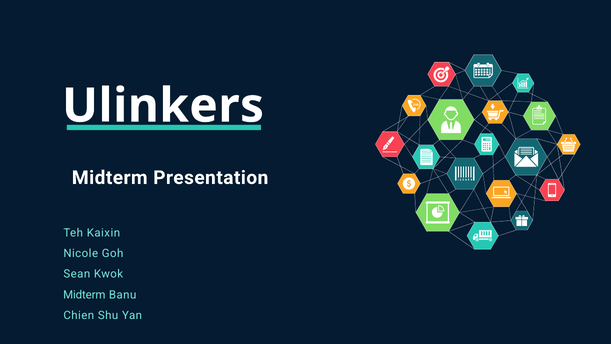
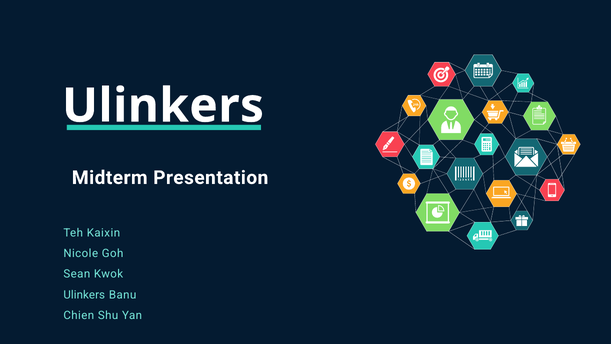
Midterm at (84, 295): Midterm -> Ulinkers
